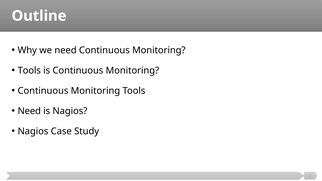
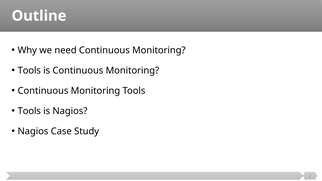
Need at (29, 111): Need -> Tools
